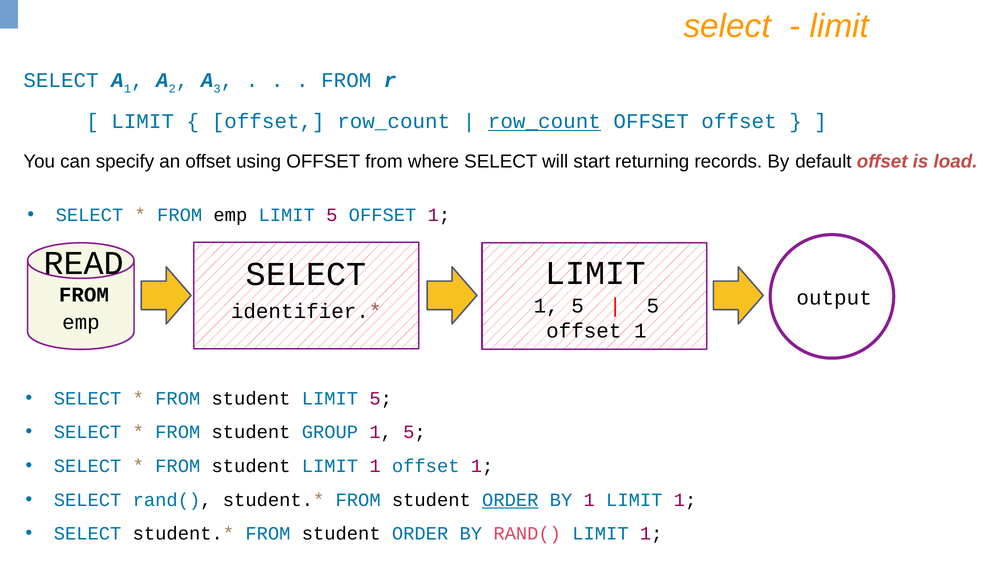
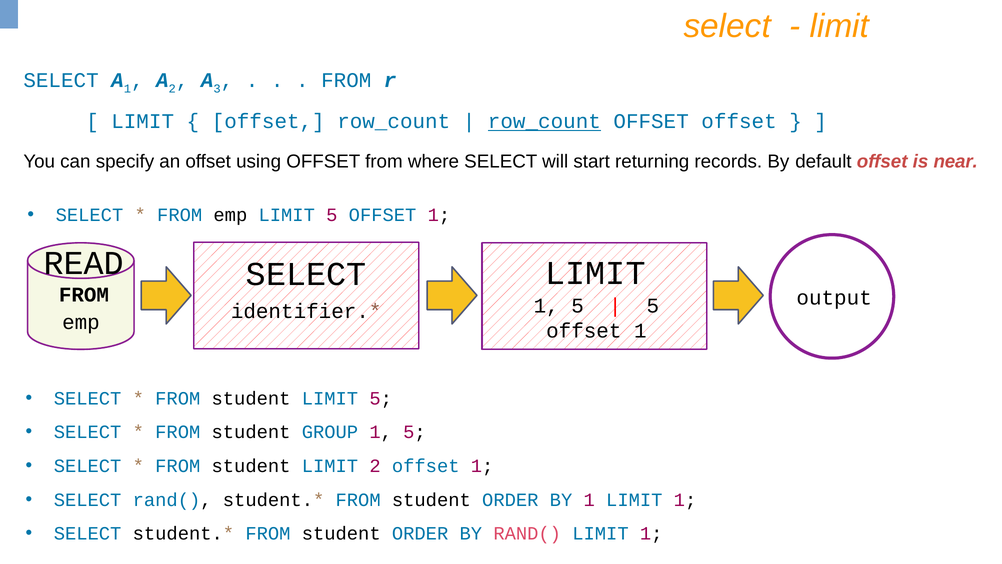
load: load -> near
student LIMIT 1: 1 -> 2
ORDER at (510, 500) underline: present -> none
